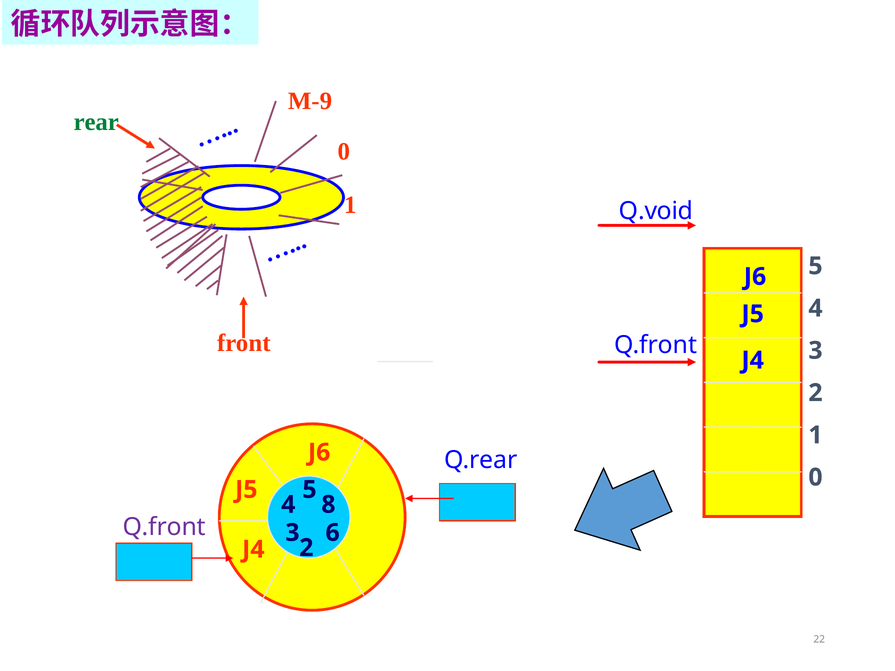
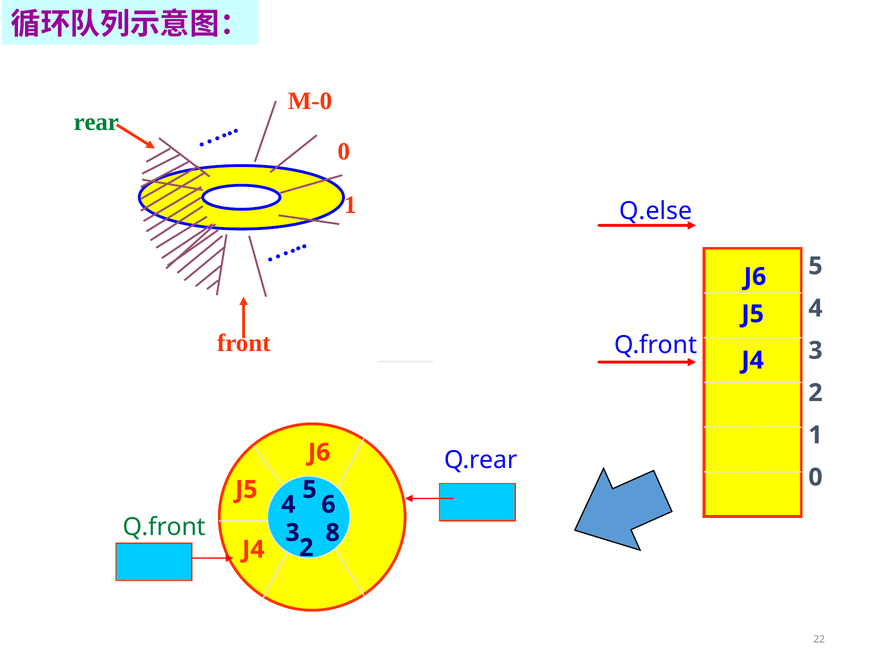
M-9: M-9 -> M-0
Q.void: Q.void -> Q.else
8: 8 -> 6
Q.front at (164, 527) colour: purple -> green
6: 6 -> 8
